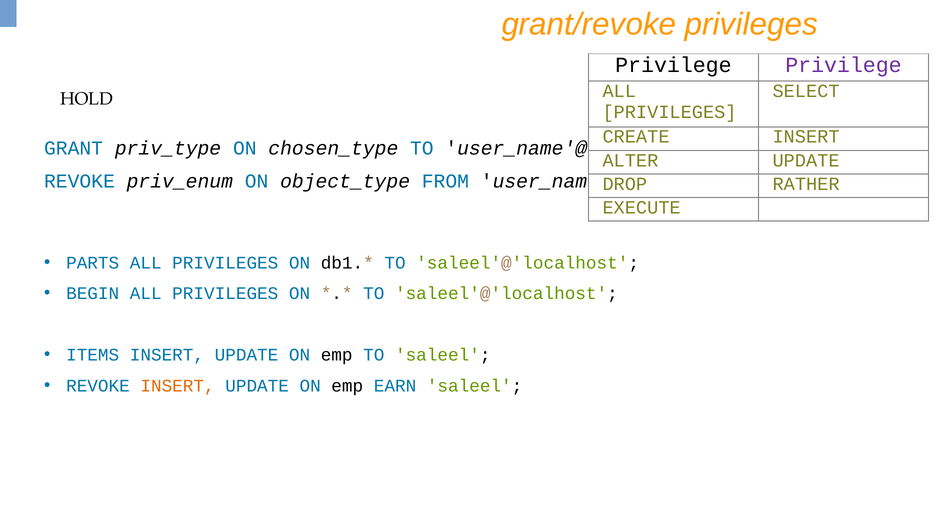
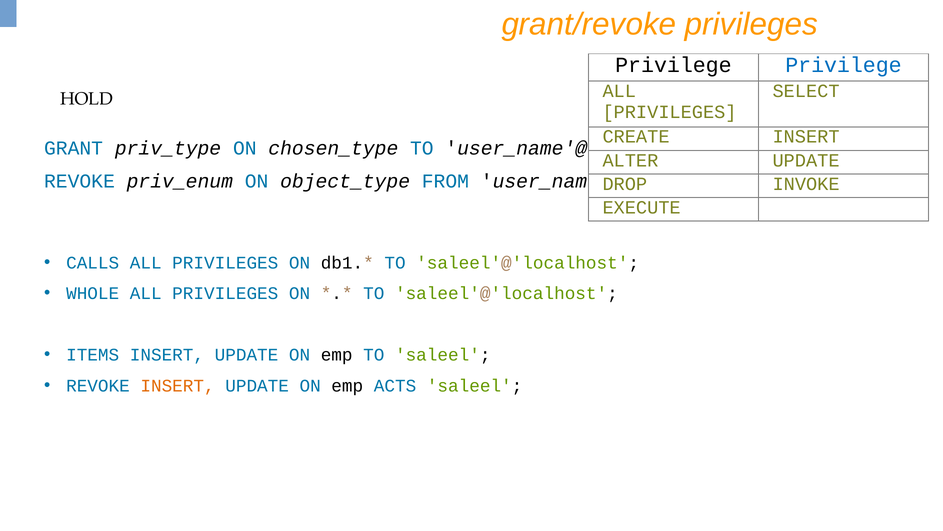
Privilege at (843, 65) colour: purple -> blue
RATHER: RATHER -> INVOKE
PARTS: PARTS -> CALLS
BEGIN: BEGIN -> WHOLE
EARN: EARN -> ACTS
